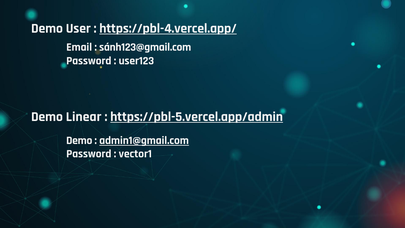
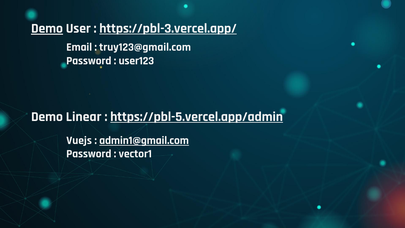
Demo at (47, 28) underline: none -> present
https://pbl-4.vercel.app/: https://pbl-4.vercel.app/ -> https://pbl-3.vercel.app/
sánh123@gmail.com: sánh123@gmail.com -> truy123@gmail.com
Demo at (79, 140): Demo -> Vuejs
